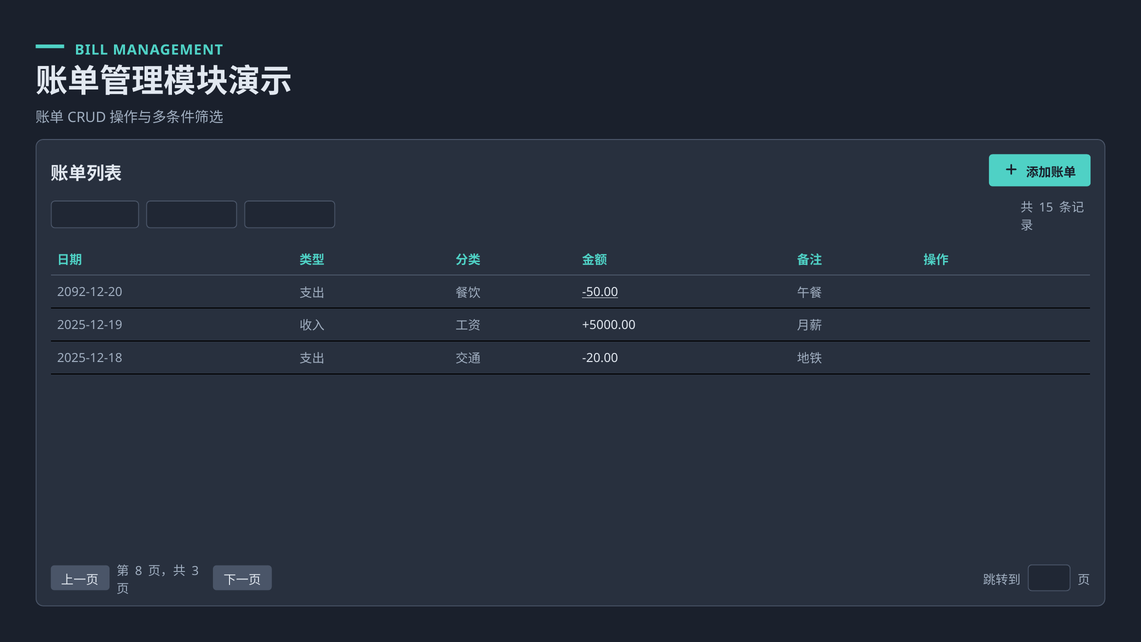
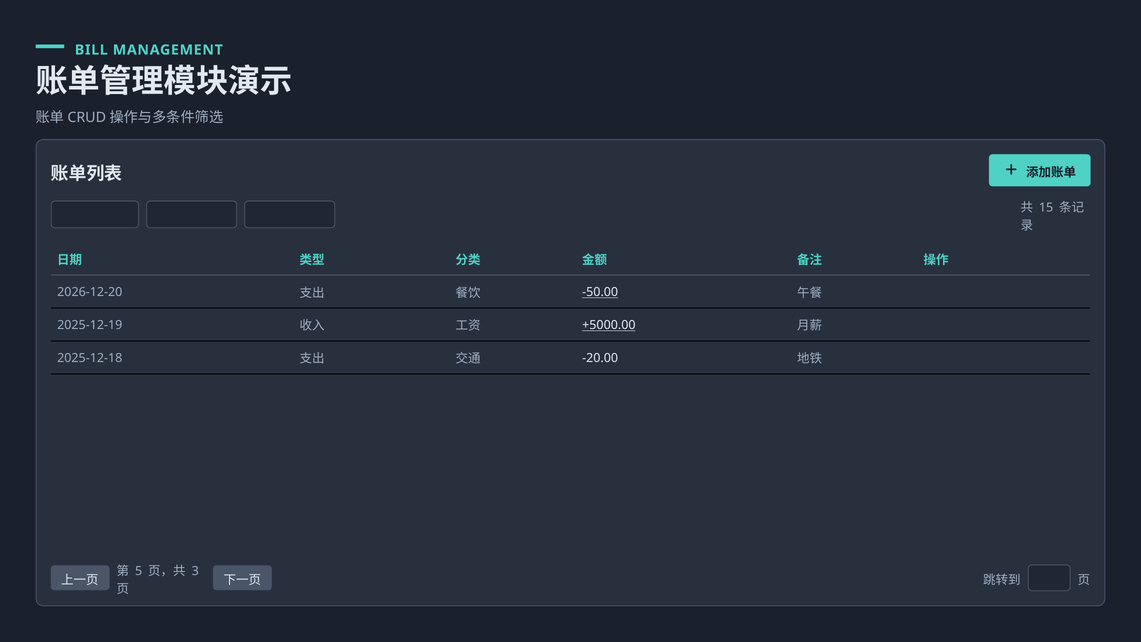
2092-12-20: 2092-12-20 -> 2026-12-20
+5000.00 underline: none -> present
8: 8 -> 5
